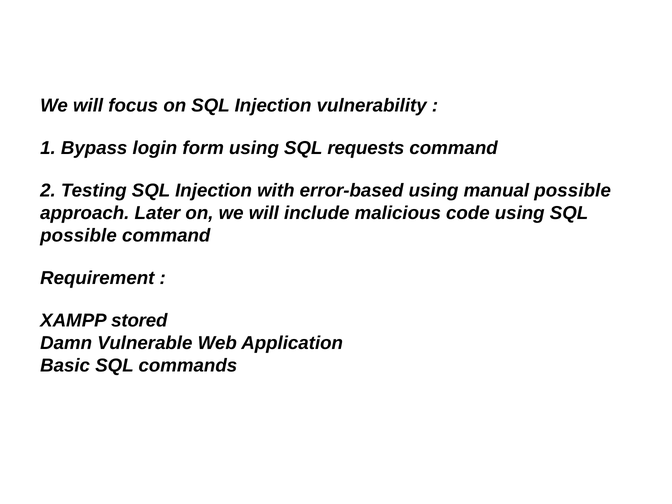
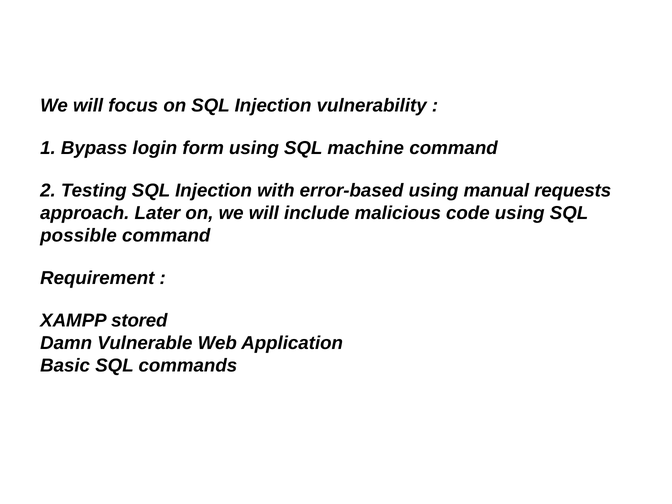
requests: requests -> machine
manual possible: possible -> requests
